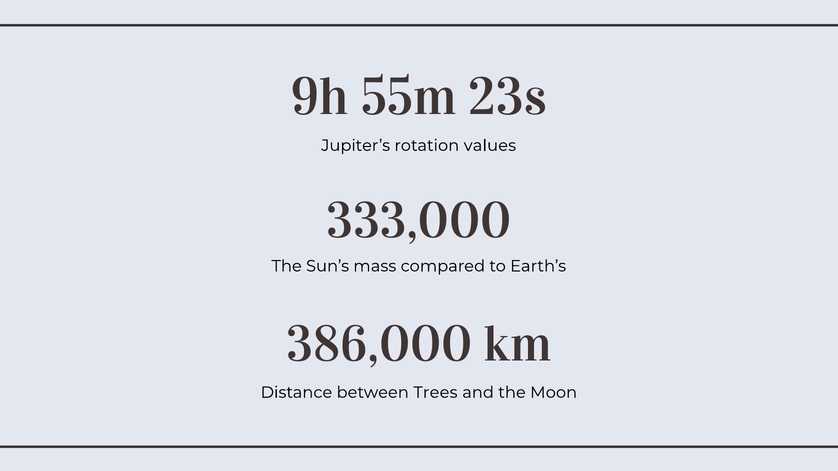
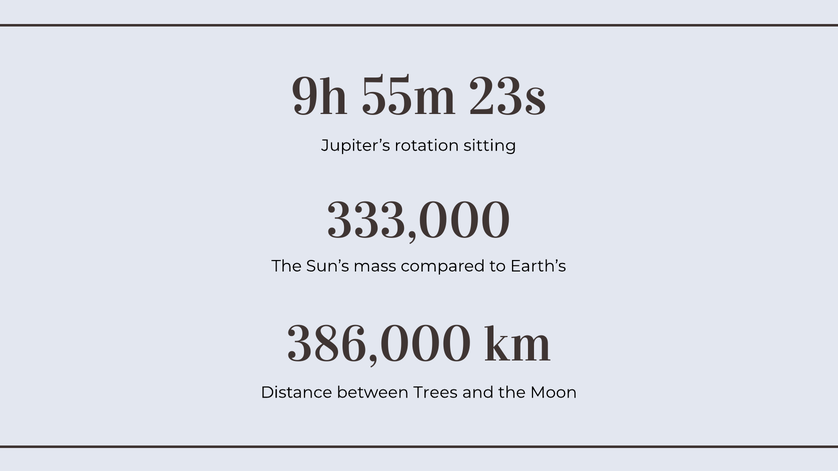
values: values -> sitting
